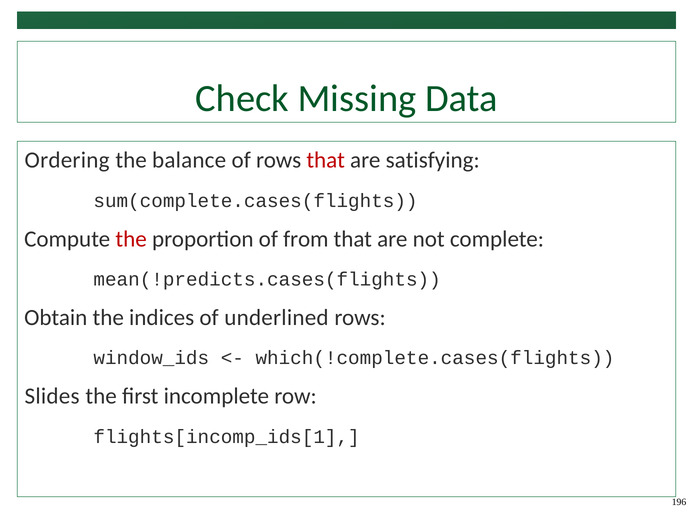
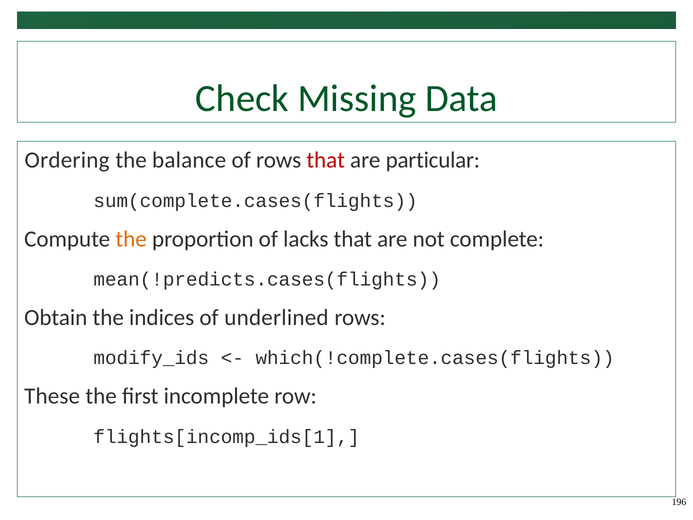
satisfying: satisfying -> particular
the at (131, 239) colour: red -> orange
from: from -> lacks
window_ids: window_ids -> modify_ids
Slides: Slides -> These
